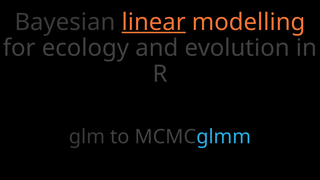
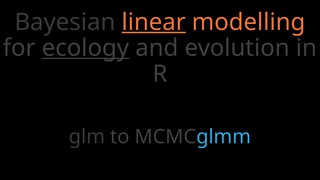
ecology underline: none -> present
